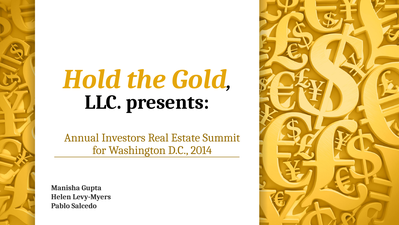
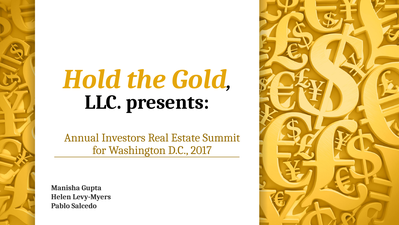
2014: 2014 -> 2017
